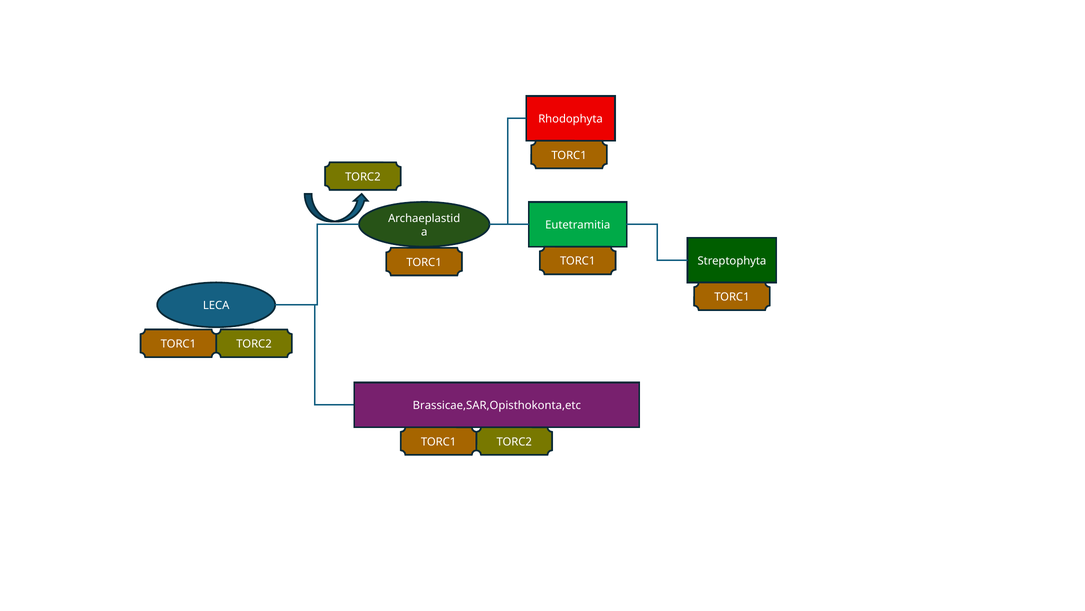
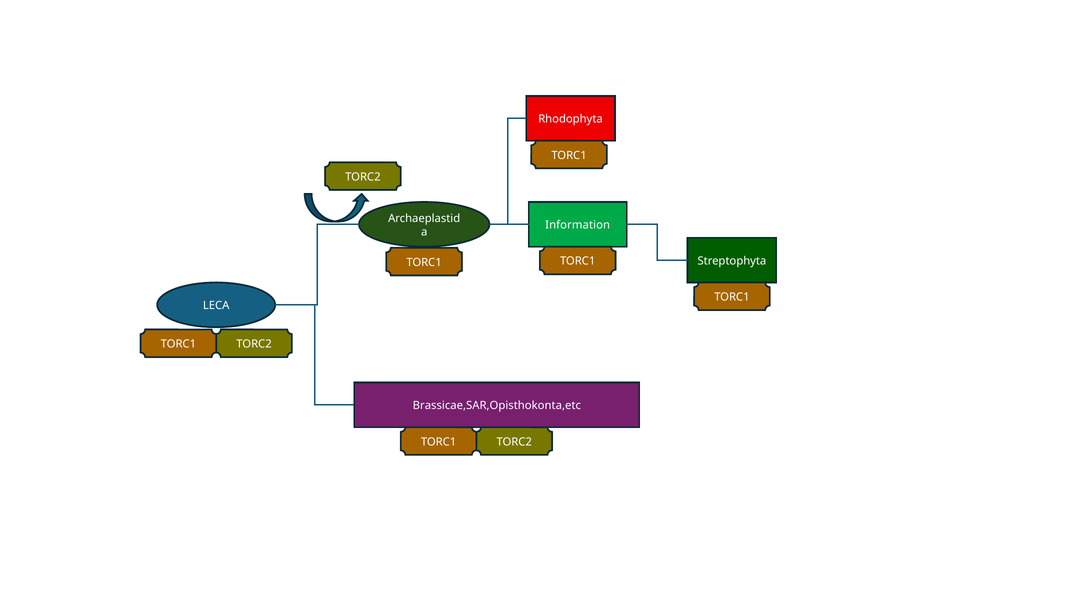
Eutetramitia: Eutetramitia -> Information
